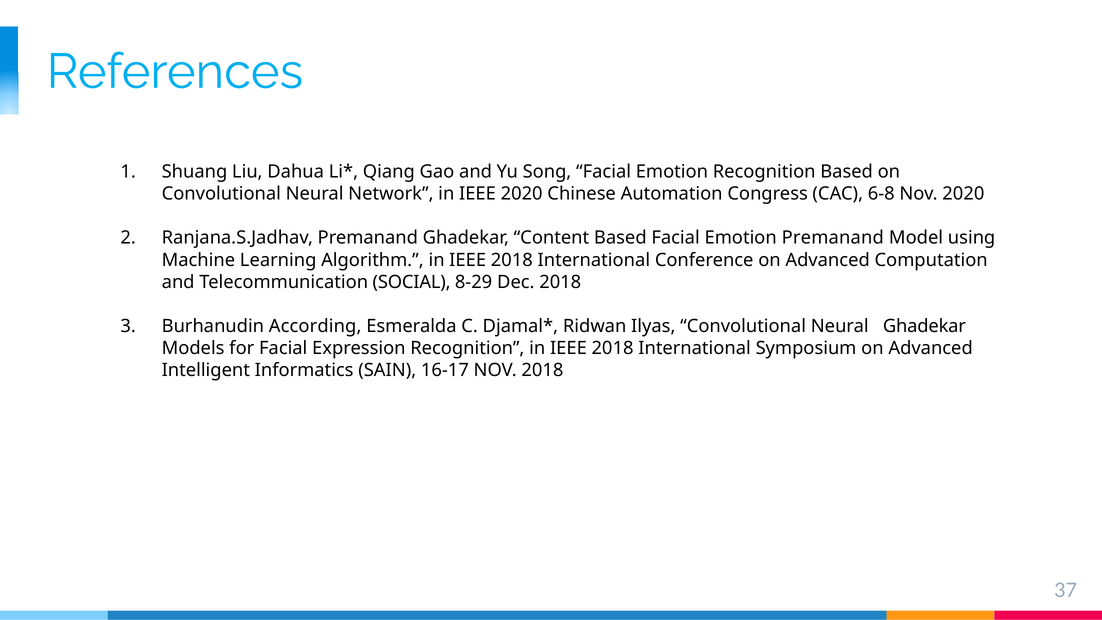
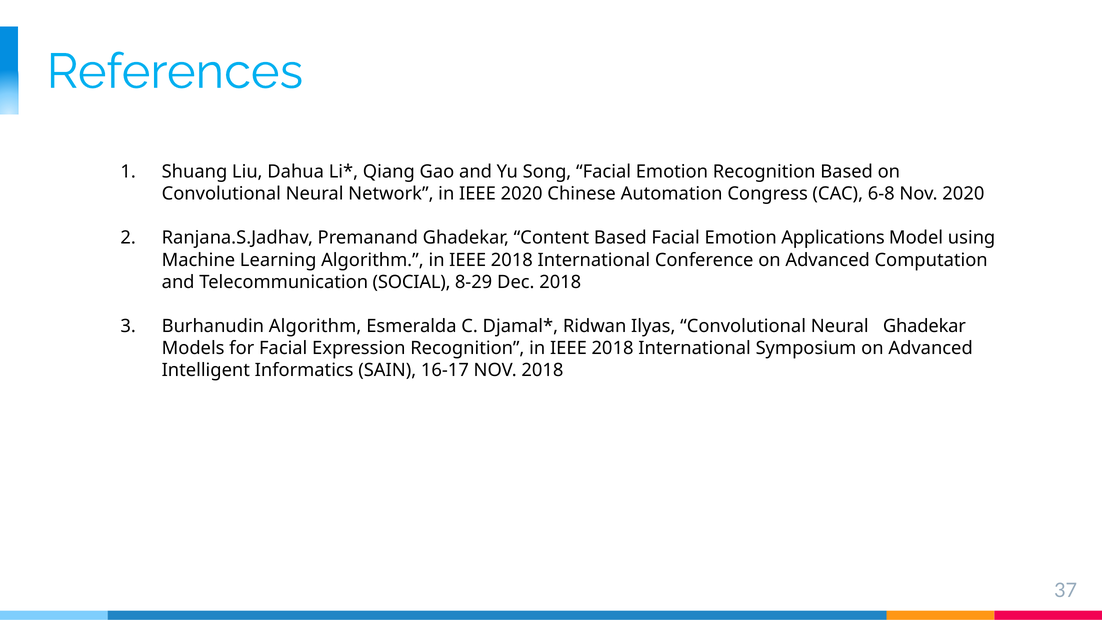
Emotion Premanand: Premanand -> Applications
Burhanudin According: According -> Algorithm
